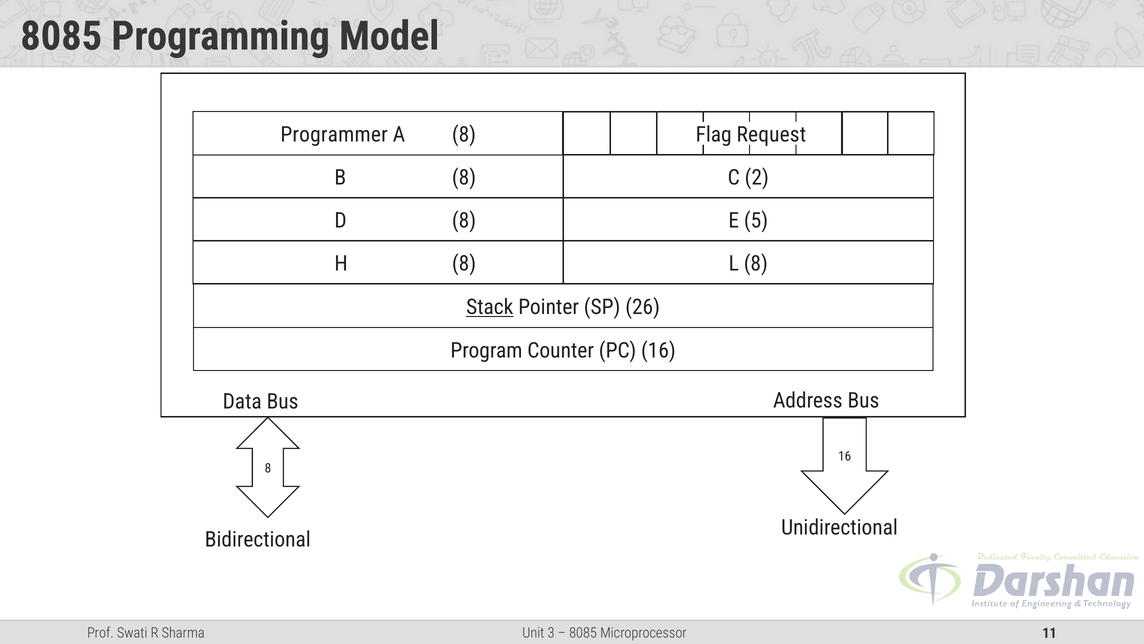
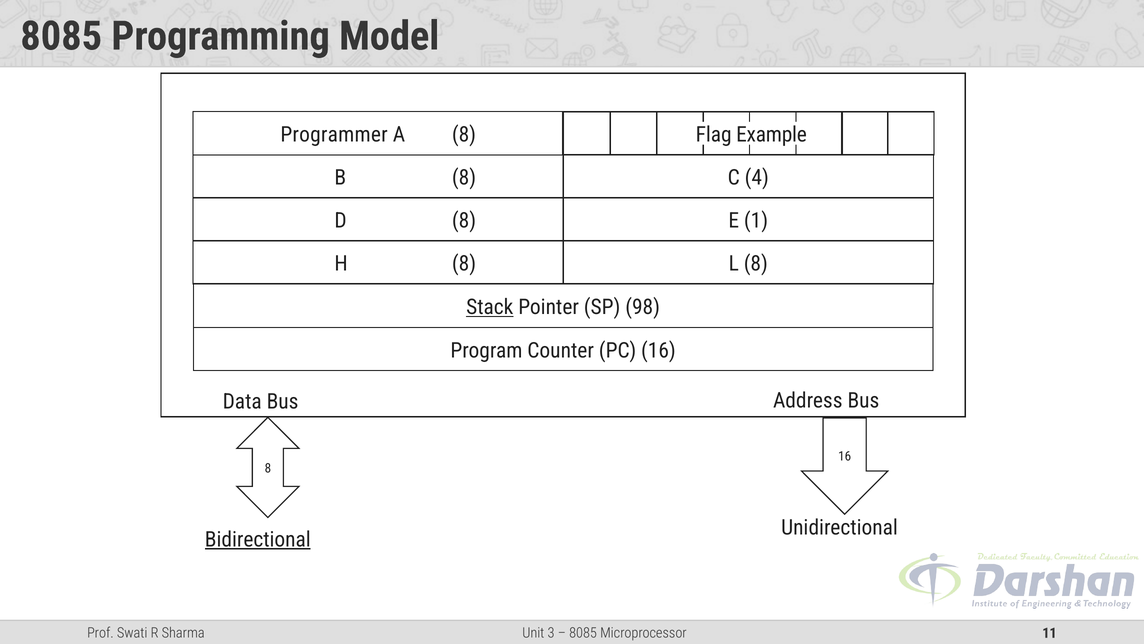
Request: Request -> Example
2: 2 -> 4
5: 5 -> 1
26: 26 -> 98
Bidirectional underline: none -> present
